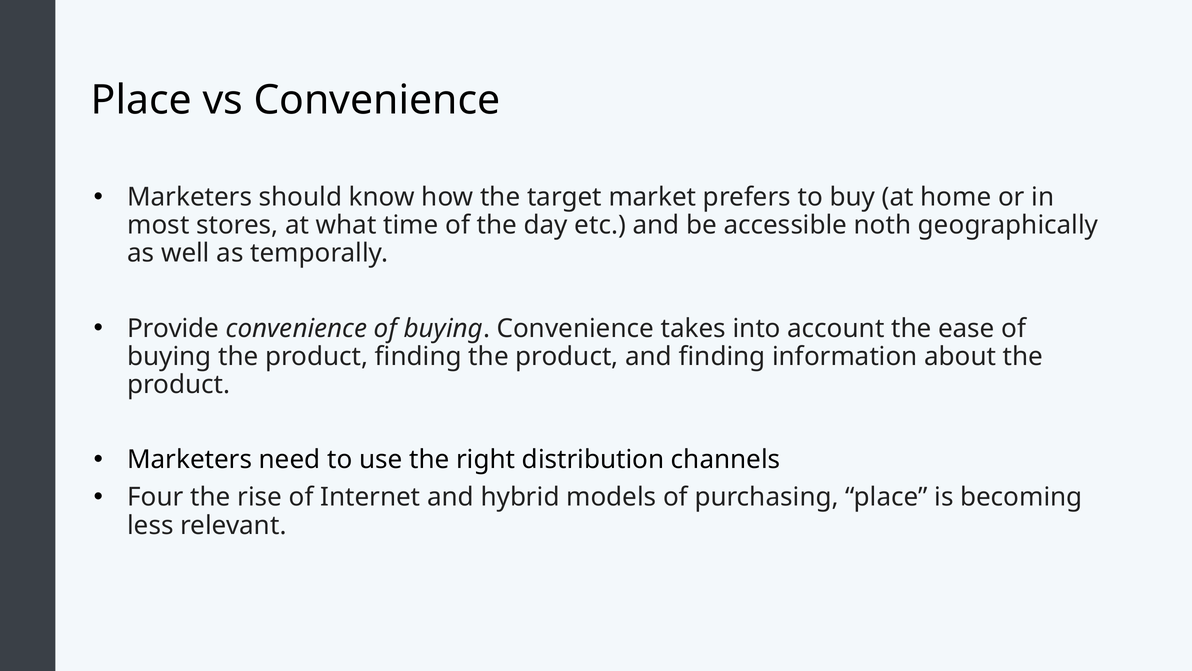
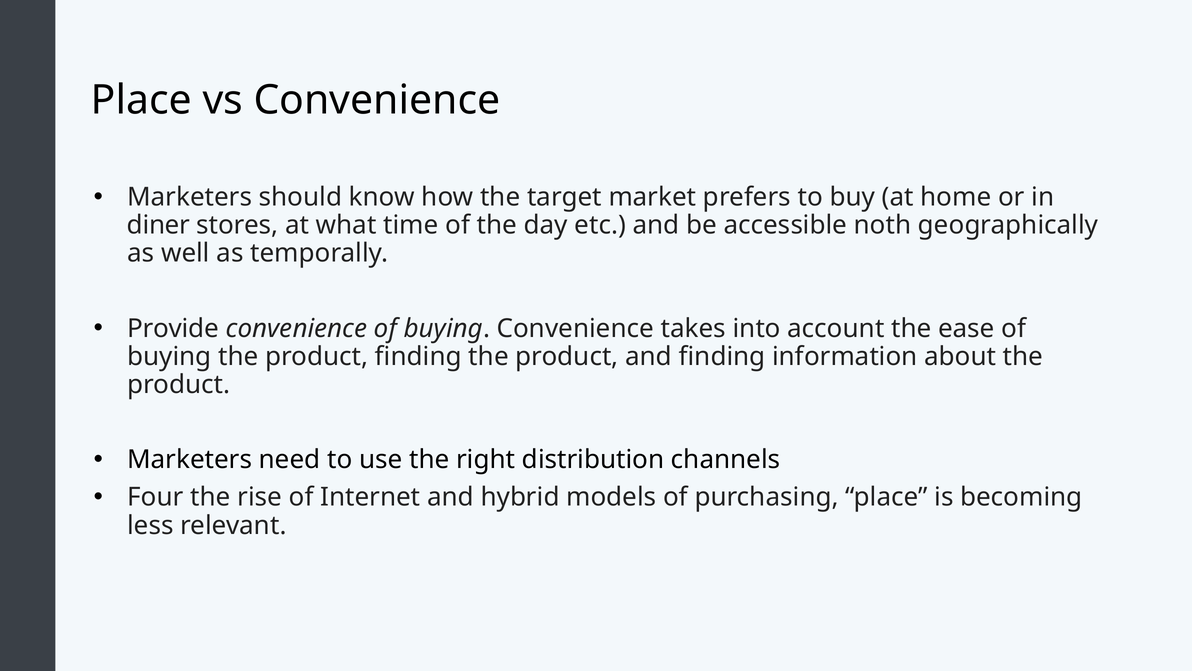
most: most -> diner
